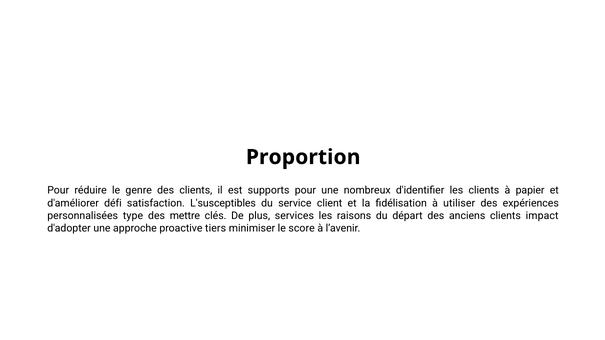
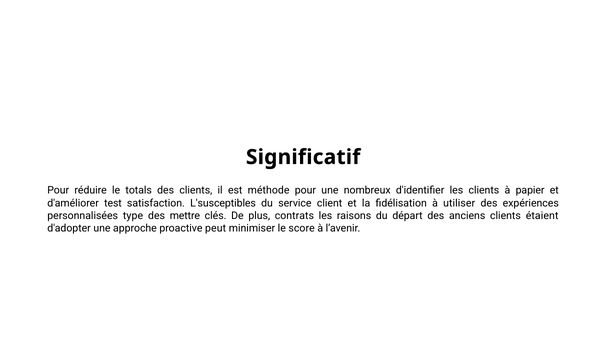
Proportion: Proportion -> Significatif
genre: genre -> totals
supports: supports -> méthode
défi: défi -> test
services: services -> contrats
impact: impact -> étaient
tiers: tiers -> peut
